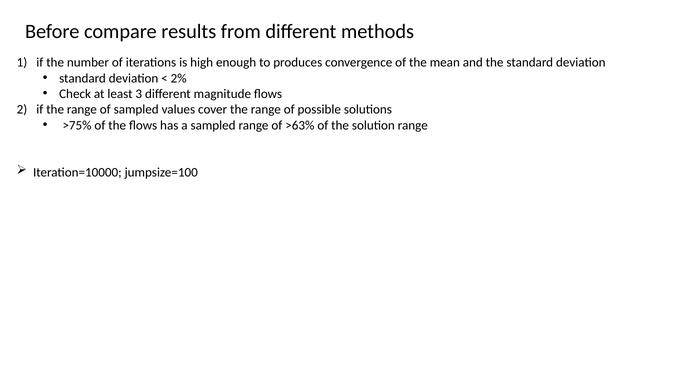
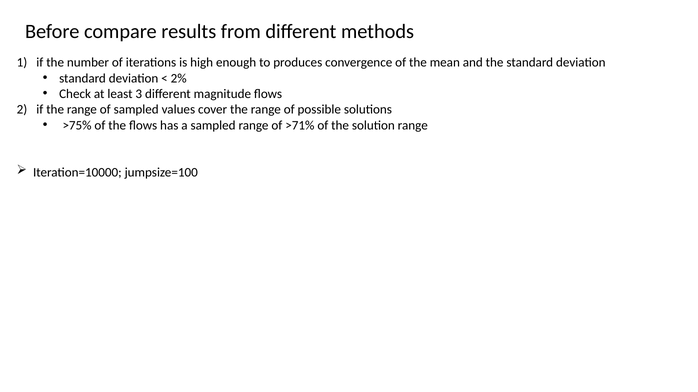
>63%: >63% -> >71%
